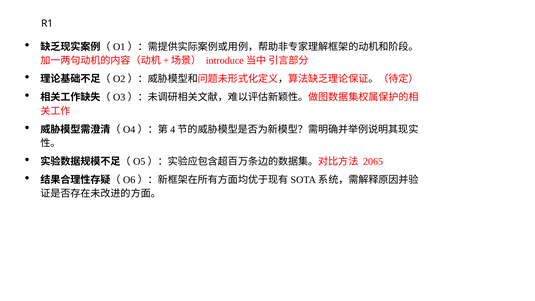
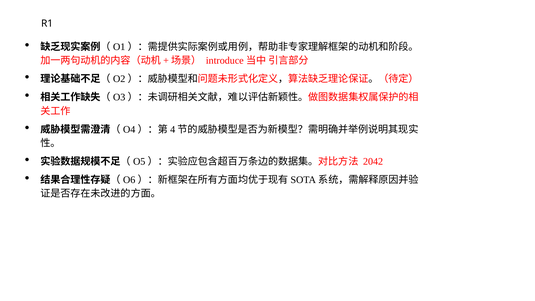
2065: 2065 -> 2042
